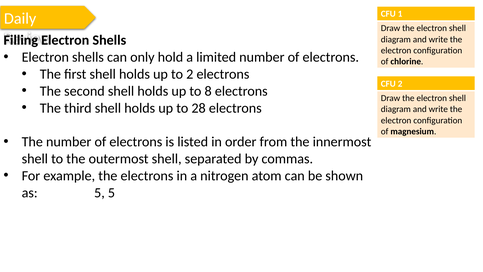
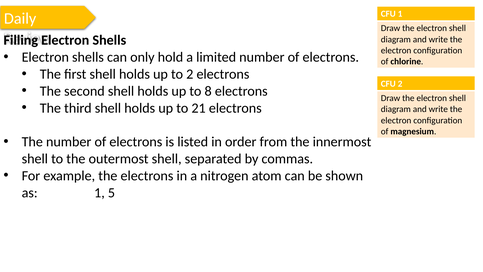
28: 28 -> 21
as 5: 5 -> 1
